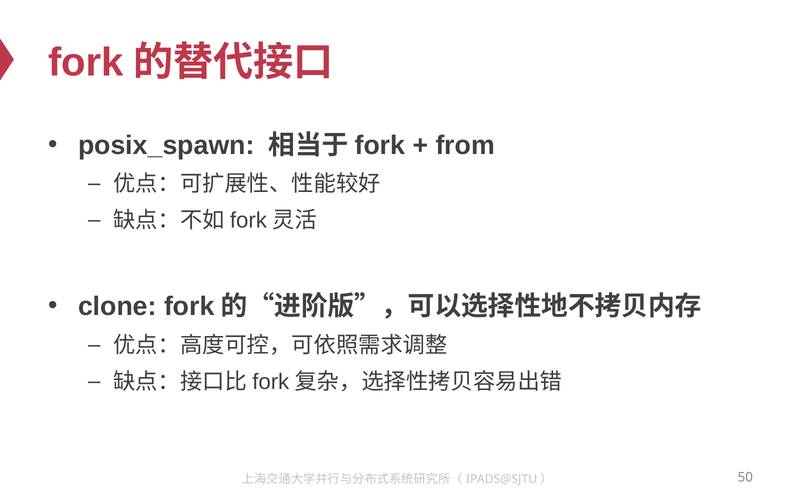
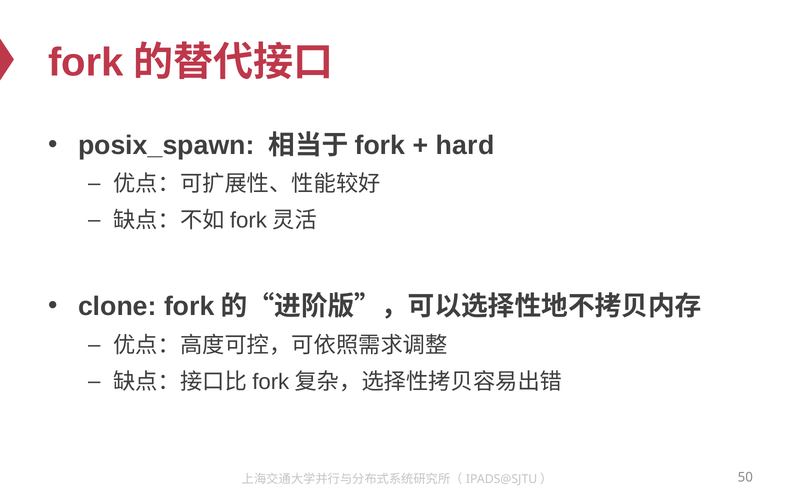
from: from -> hard
